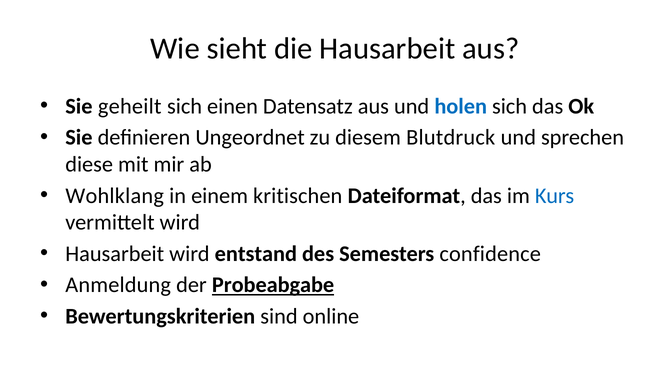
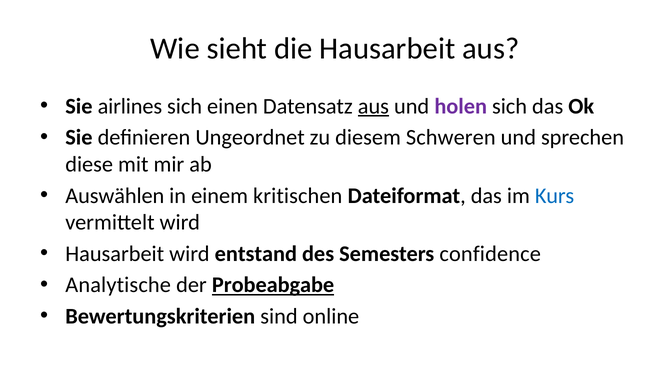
geheilt: geheilt -> airlines
aus at (373, 106) underline: none -> present
holen colour: blue -> purple
Blutdruck: Blutdruck -> Schweren
Wohlklang: Wohlklang -> Auswählen
Anmeldung: Anmeldung -> Analytische
